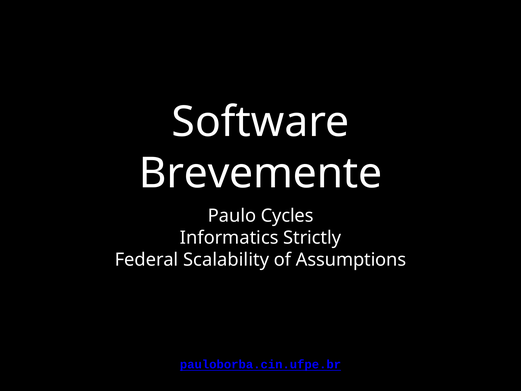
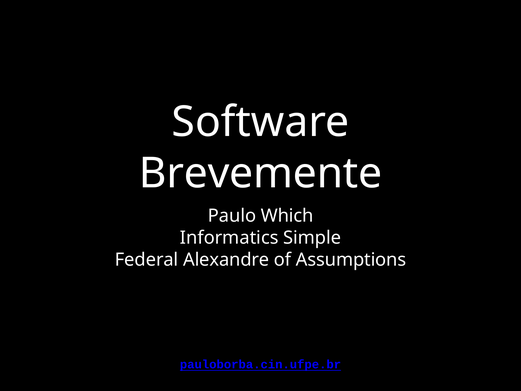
Cycles: Cycles -> Which
Strictly: Strictly -> Simple
Scalability: Scalability -> Alexandre
